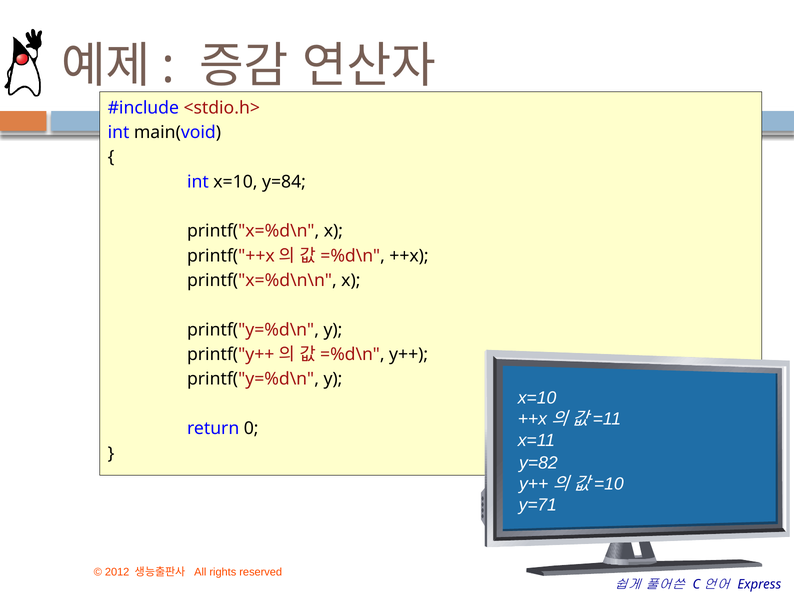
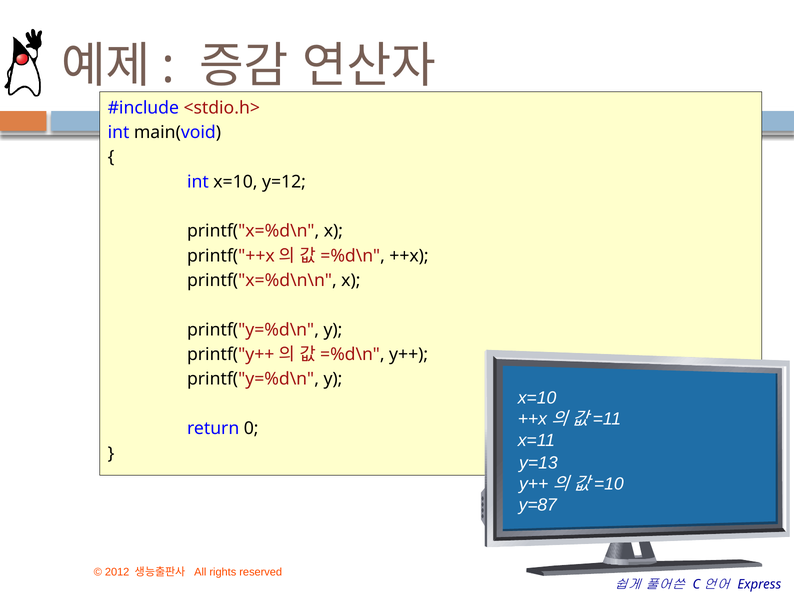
y=84: y=84 -> y=12
y=82: y=82 -> y=13
y=71: y=71 -> y=87
